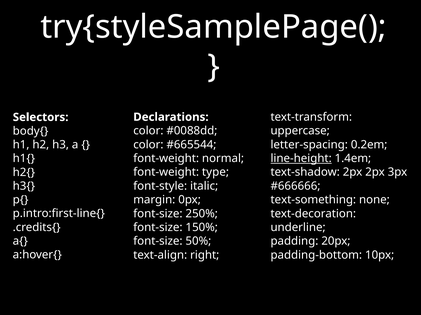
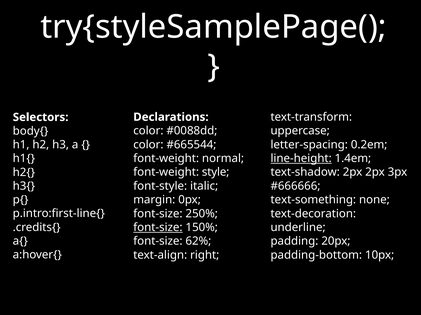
type: type -> style
font-size at (158, 228) underline: none -> present
50%: 50% -> 62%
